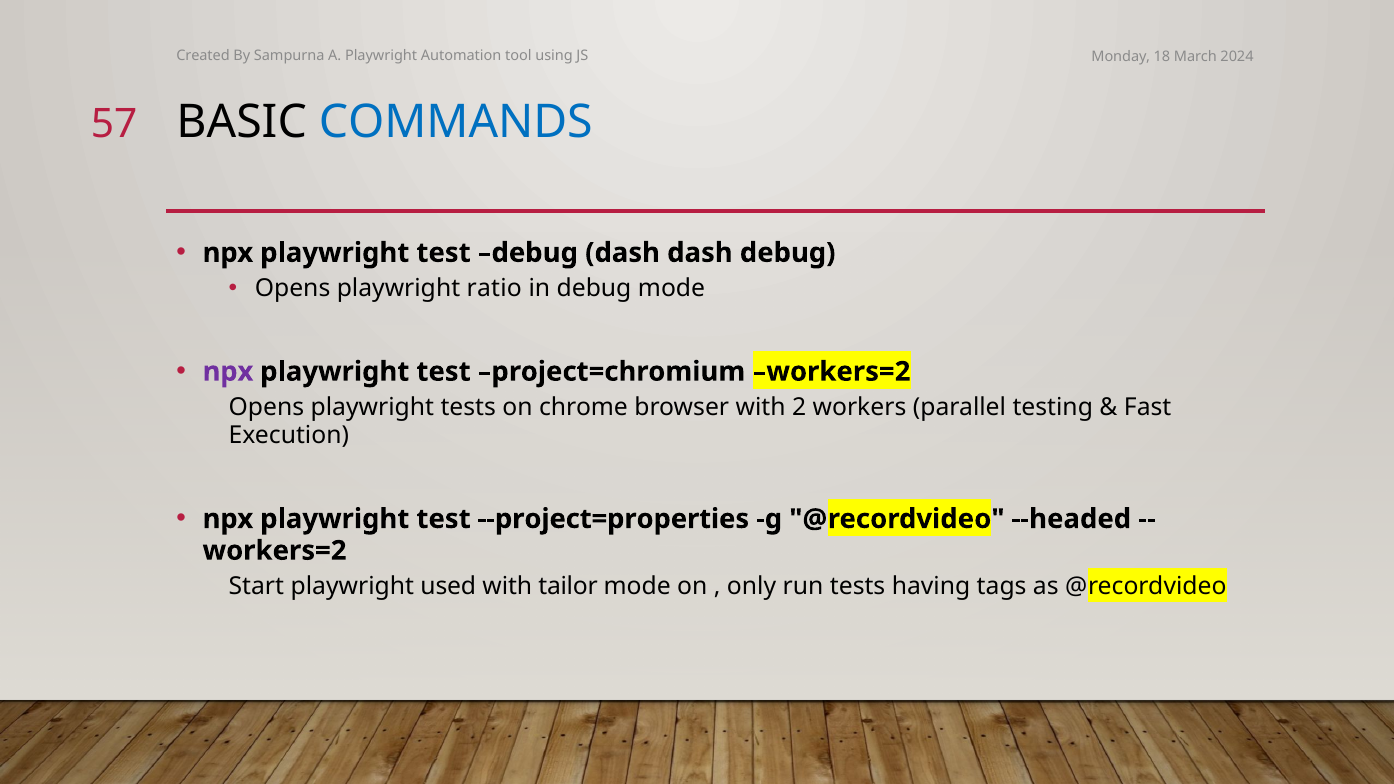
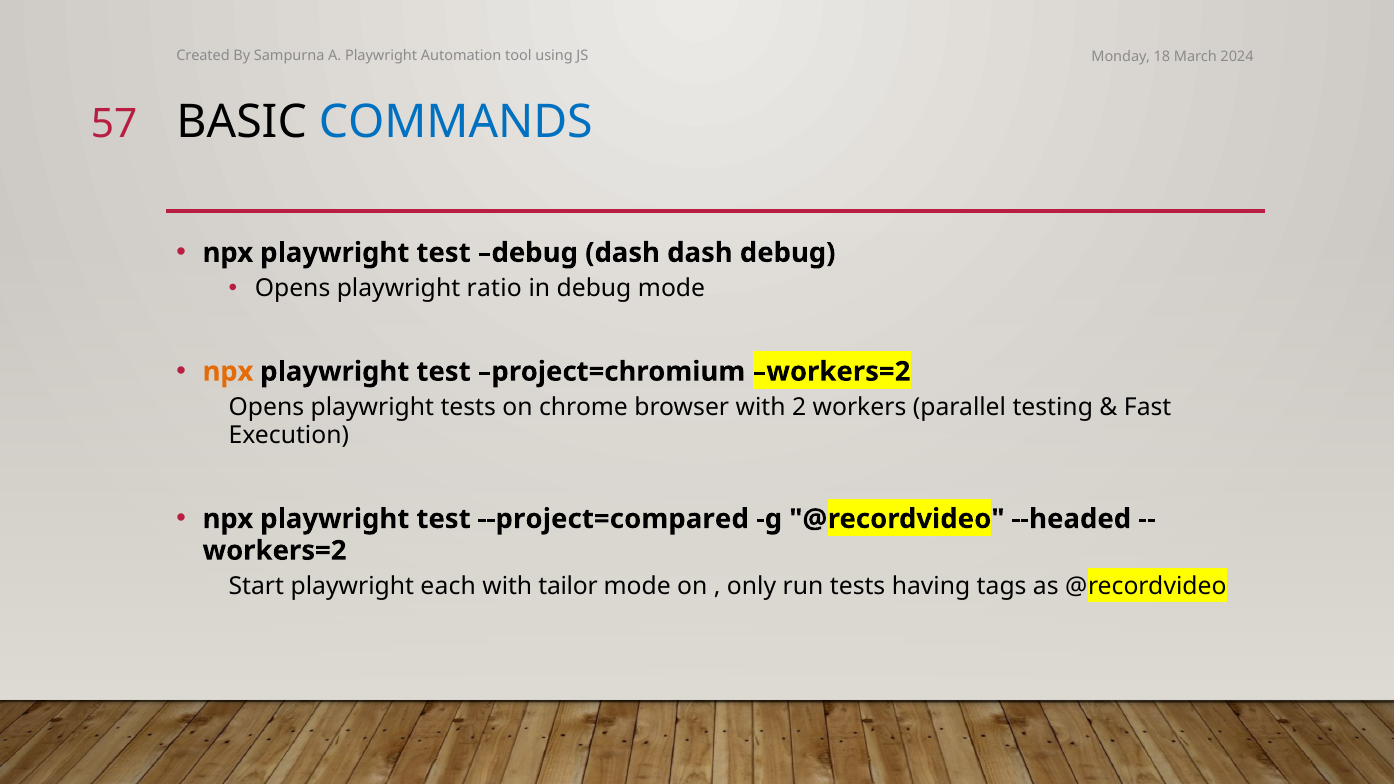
npx at (228, 372) colour: purple -> orange
--project=properties: --project=properties -> --project=compared
used: used -> each
